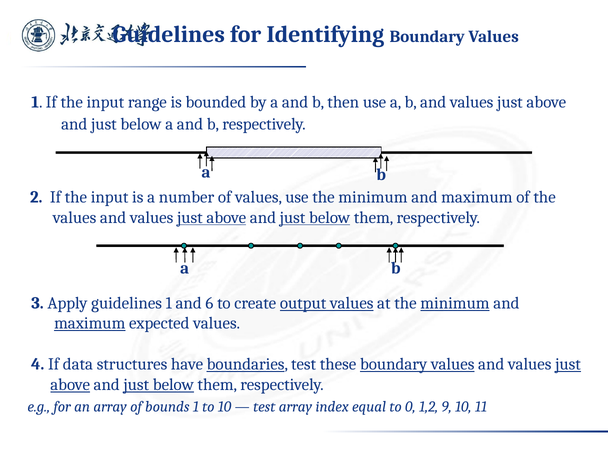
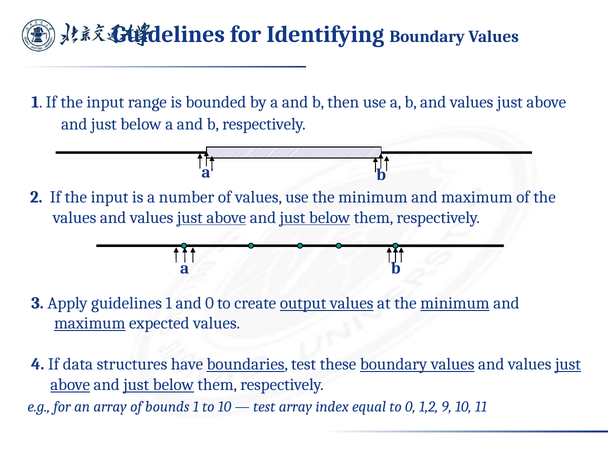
and 6: 6 -> 0
